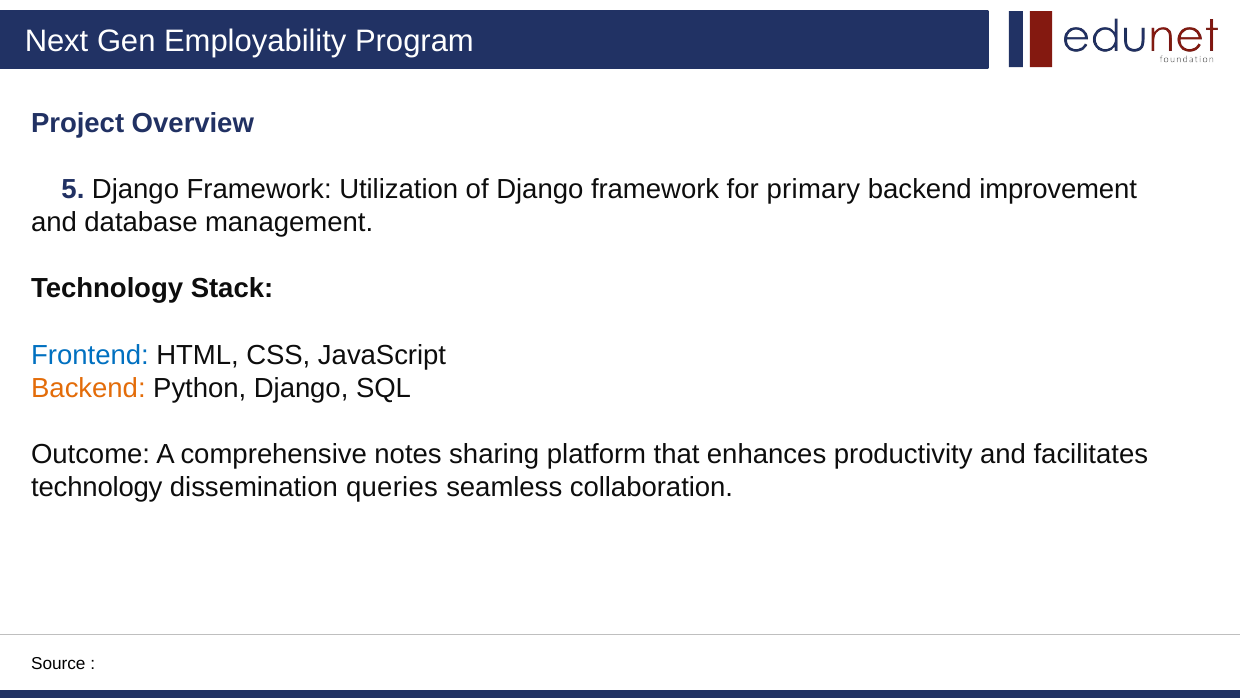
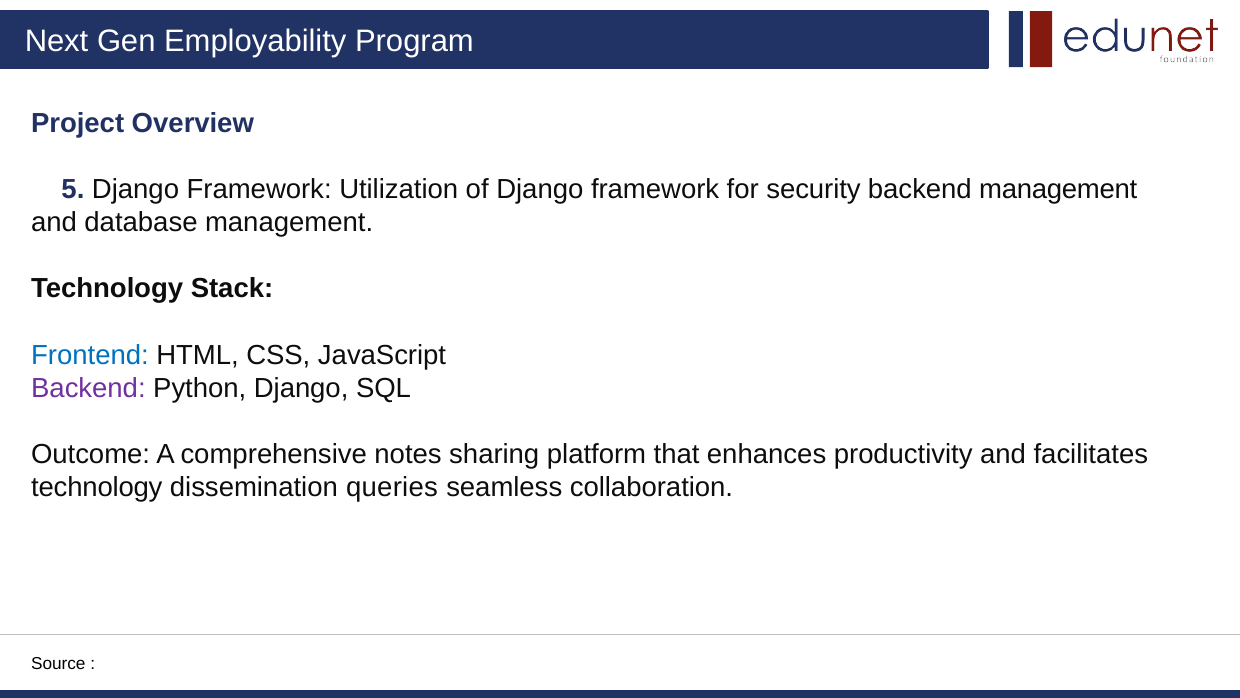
primary: primary -> security
backend improvement: improvement -> management
Backend at (88, 388) colour: orange -> purple
